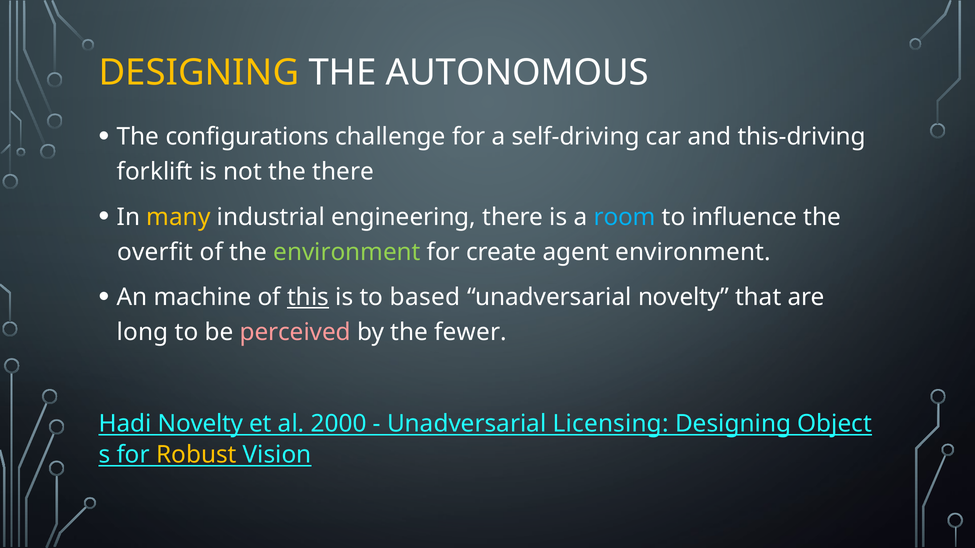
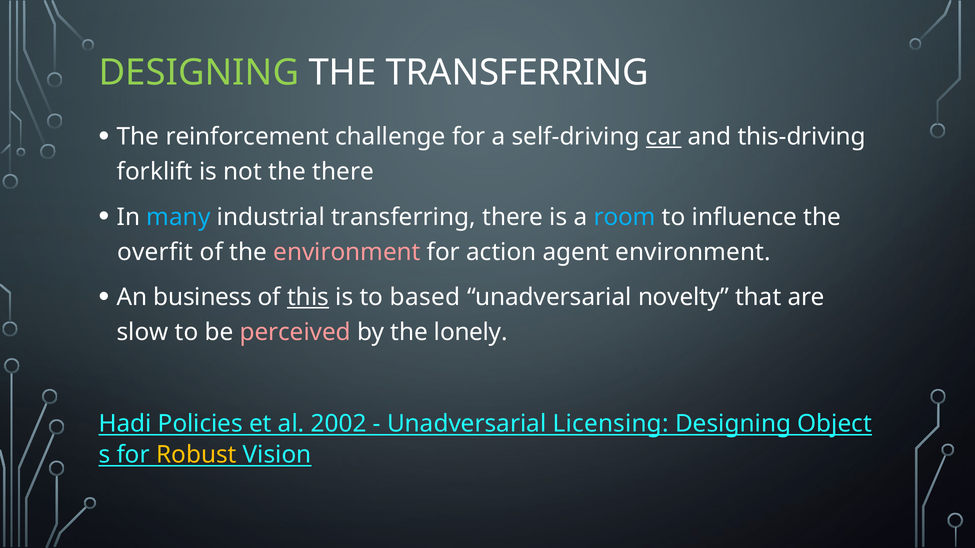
DESIGNING at (199, 73) colour: yellow -> light green
THE AUTONOMOUS: AUTONOMOUS -> TRANSFERRING
configurations: configurations -> reinforcement
car underline: none -> present
many colour: yellow -> light blue
industrial engineering: engineering -> transferring
environment at (347, 252) colour: light green -> pink
create: create -> action
machine: machine -> business
long: long -> slow
fewer: fewer -> lonely
Hadi Novelty: Novelty -> Policies
2000: 2000 -> 2002
